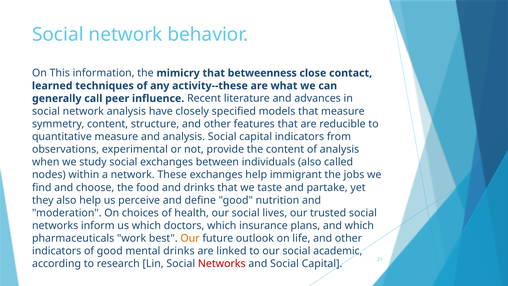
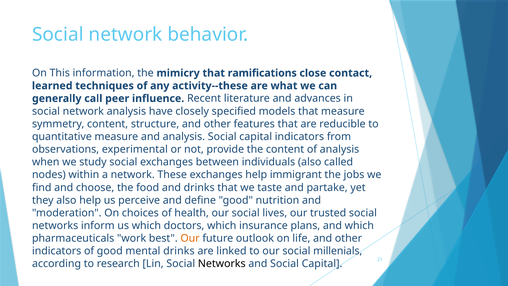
betweenness: betweenness -> ramifications
academic: academic -> millenials
Networks at (222, 264) colour: red -> black
